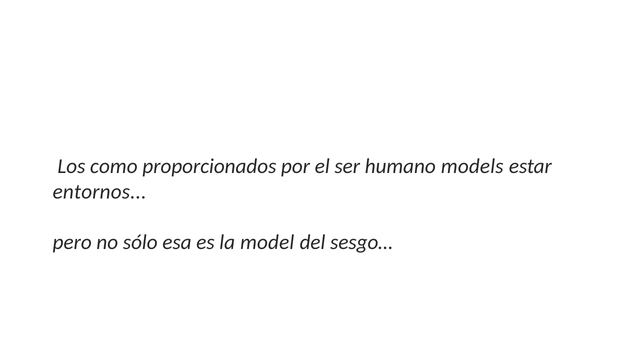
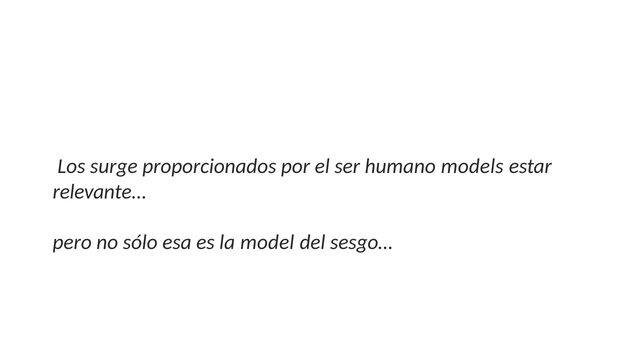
como: como -> surge
entornos: entornos -> relevante
